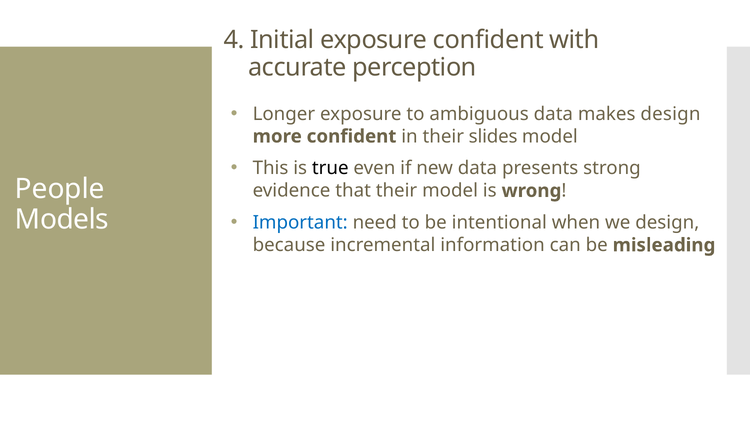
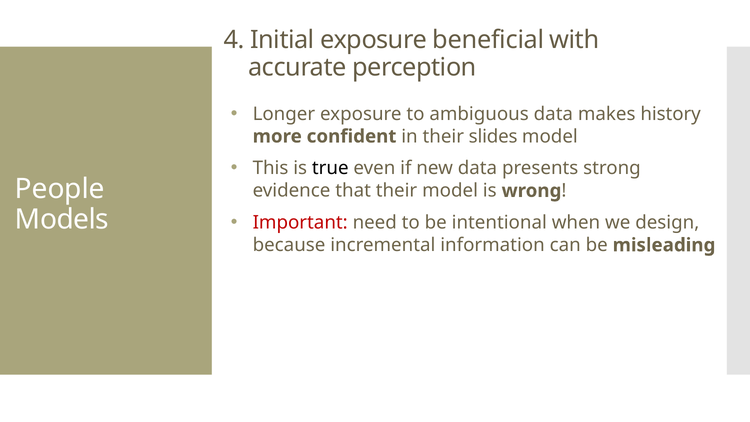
exposure confident: confident -> beneficial
makes design: design -> history
Important colour: blue -> red
